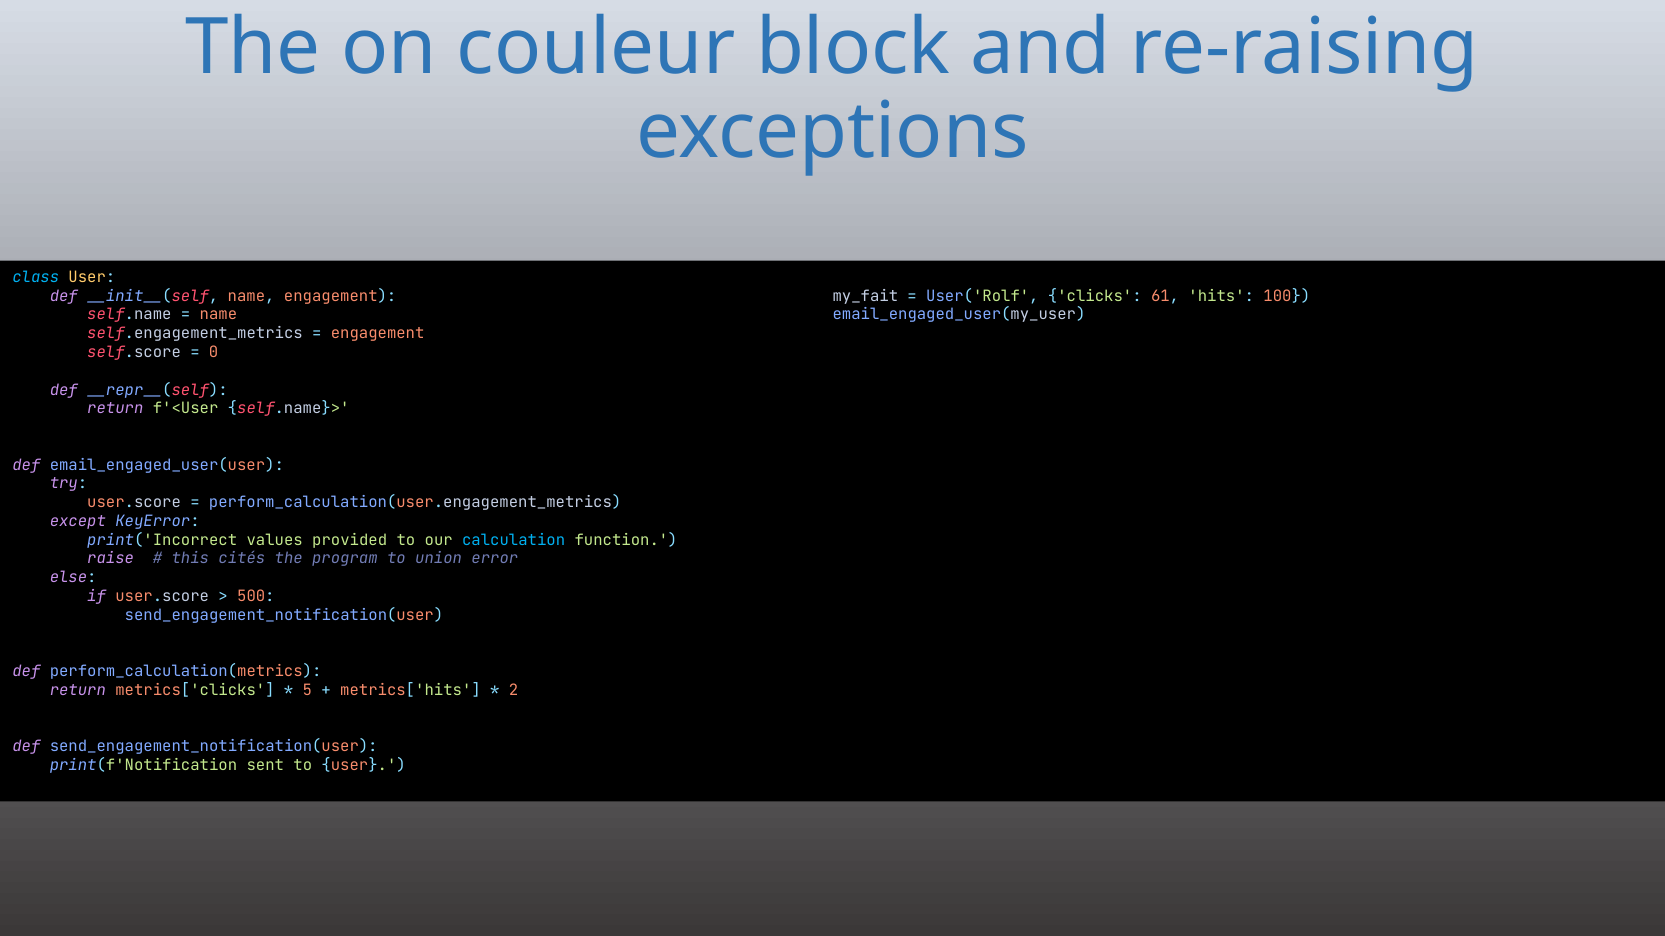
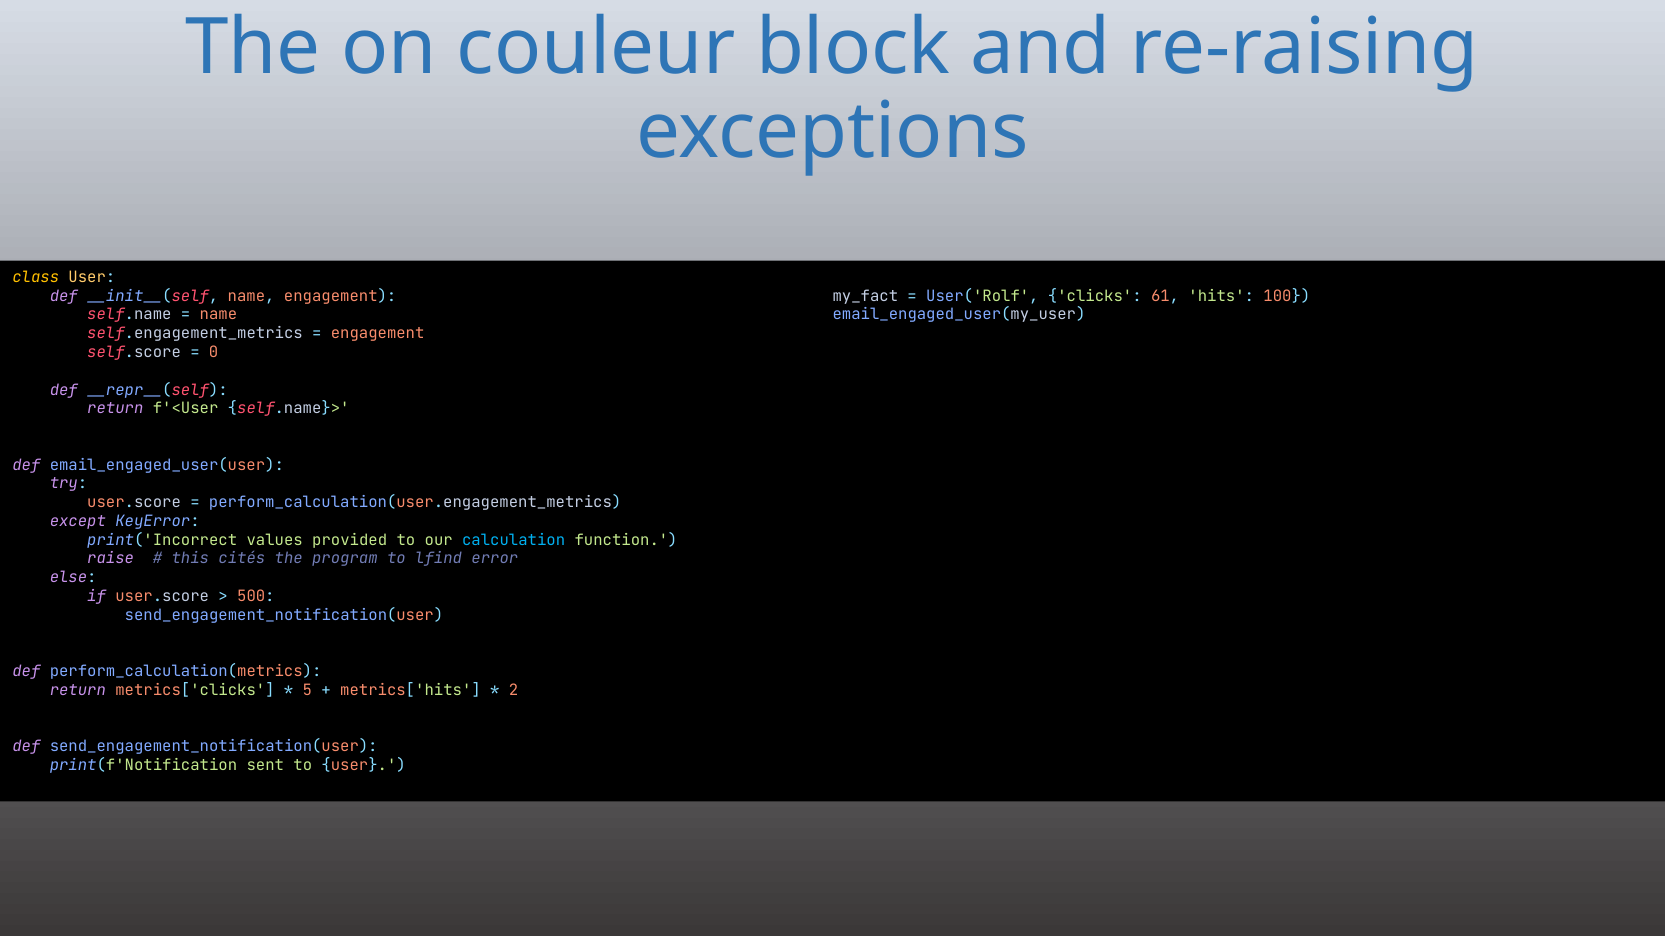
class colour: light blue -> yellow
my_fait: my_fait -> my_fact
union: union -> lfind
